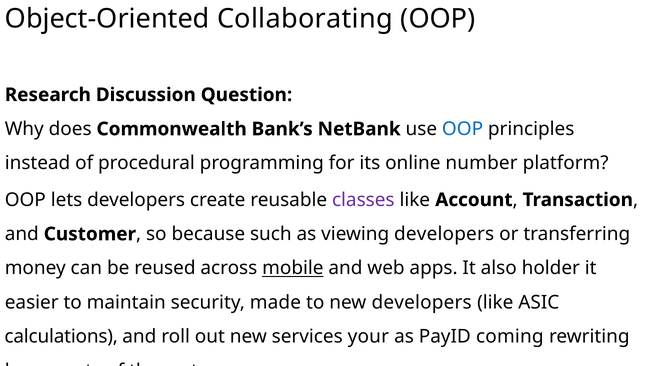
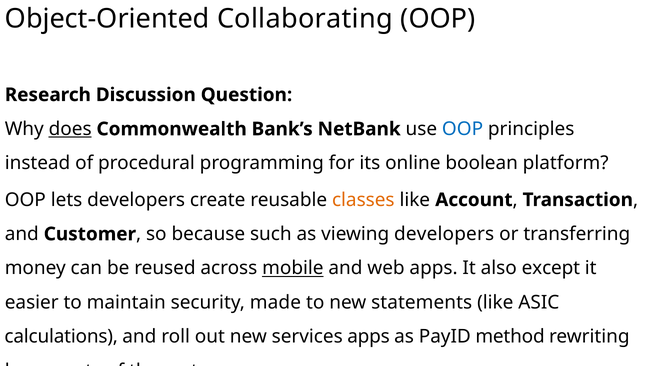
does underline: none -> present
number: number -> boolean
classes colour: purple -> orange
holder: holder -> except
new developers: developers -> statements
services your: your -> apps
coming: coming -> method
